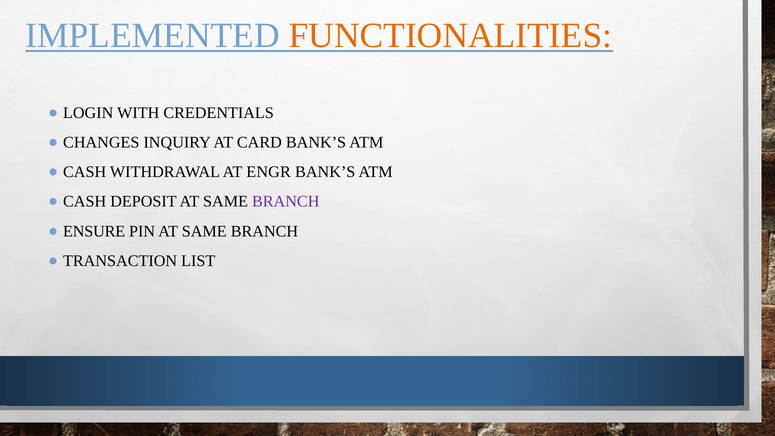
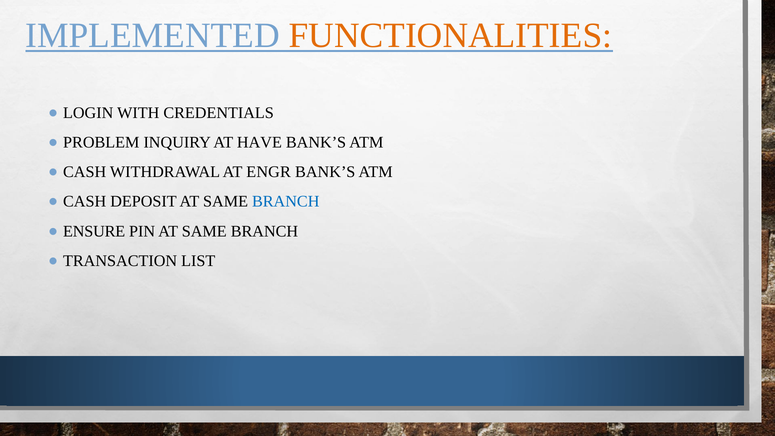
CHANGES: CHANGES -> PROBLEM
CARD: CARD -> HAVE
BRANCH at (286, 202) colour: purple -> blue
